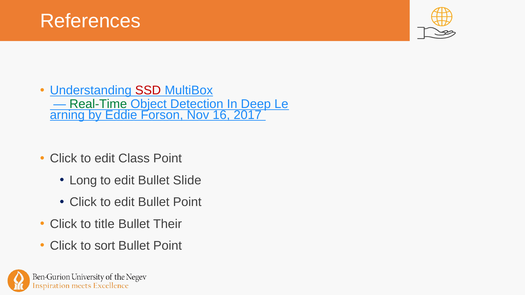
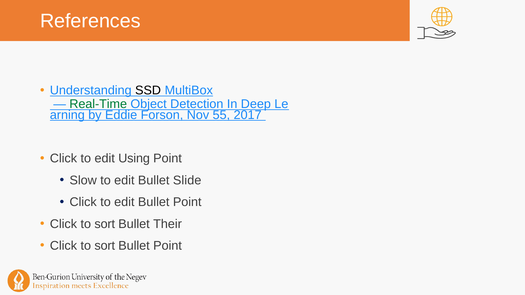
SSD colour: red -> black
16: 16 -> 55
Class: Class -> Using
Long: Long -> Slow
title at (105, 224): title -> sort
